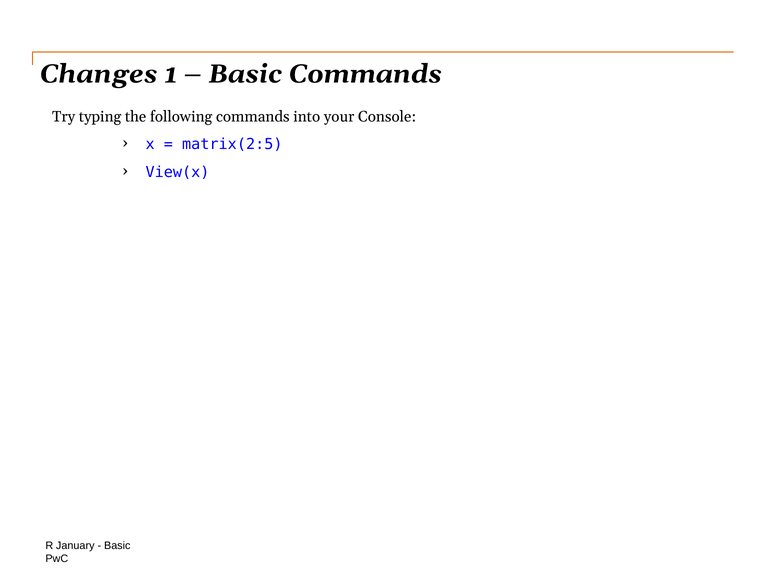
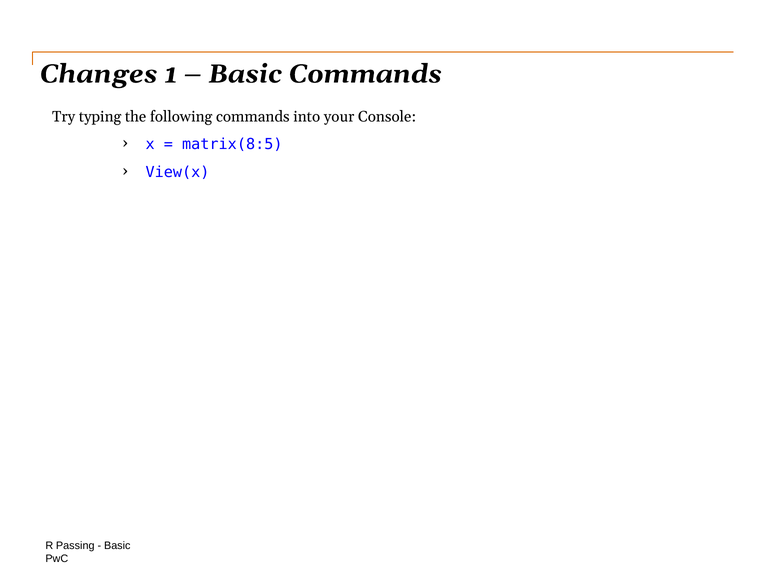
matrix(2:5: matrix(2:5 -> matrix(8:5
January: January -> Passing
